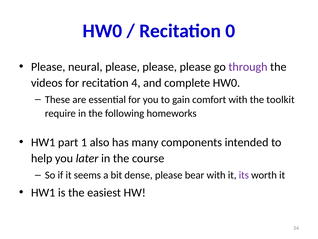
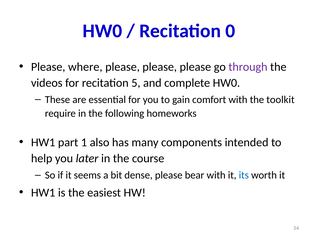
neural: neural -> where
4: 4 -> 5
its colour: purple -> blue
